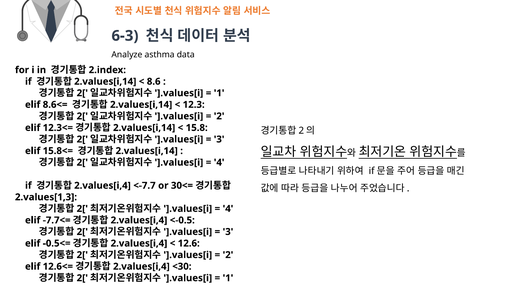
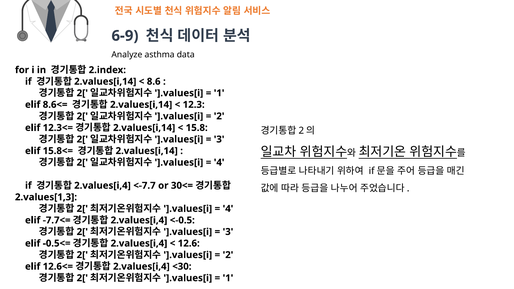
6-3: 6-3 -> 6-9
